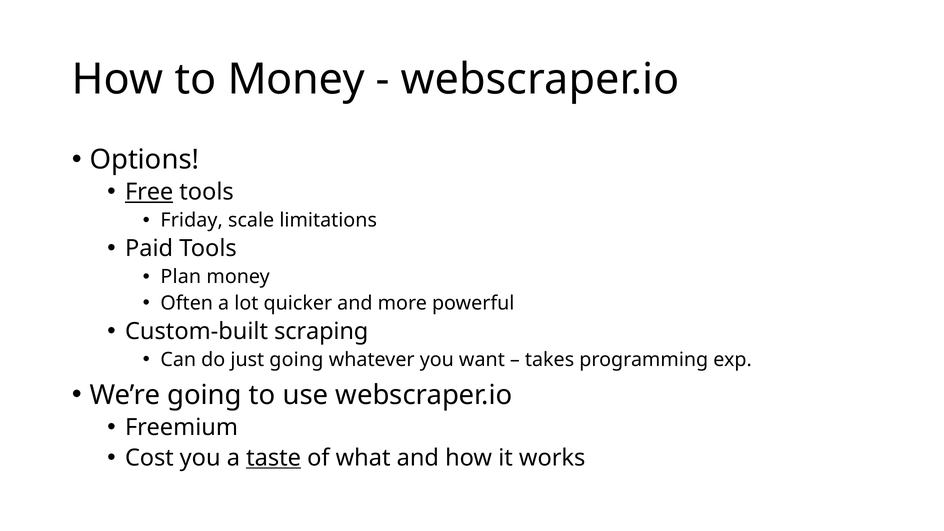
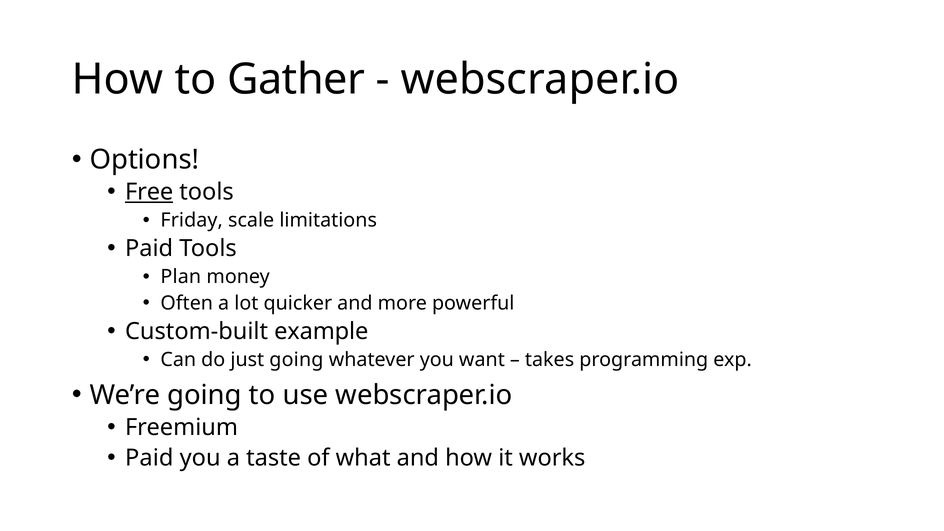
to Money: Money -> Gather
scraping: scraping -> example
Cost at (149, 458): Cost -> Paid
taste underline: present -> none
